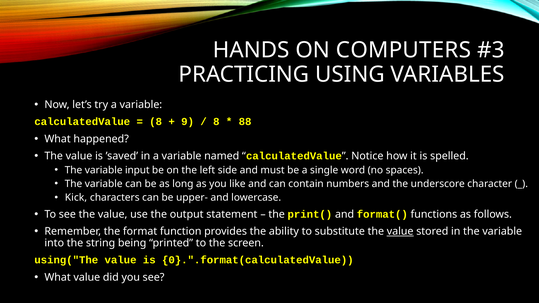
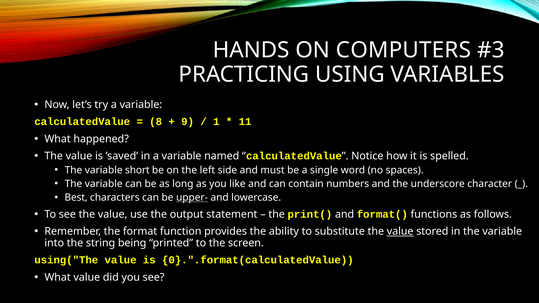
8 at (216, 122): 8 -> 1
88: 88 -> 11
input: input -> short
Kick: Kick -> Best
upper- underline: none -> present
